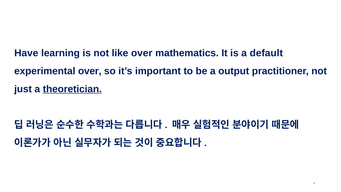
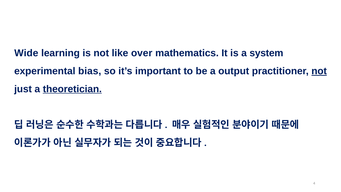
Have: Have -> Wide
default: default -> system
experimental over: over -> bias
not at (319, 71) underline: none -> present
